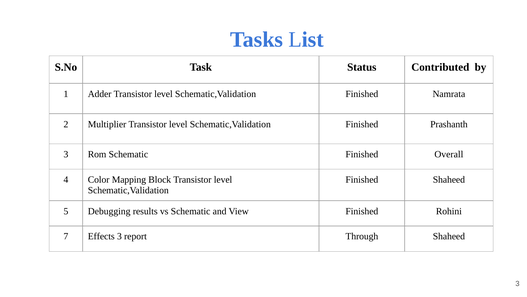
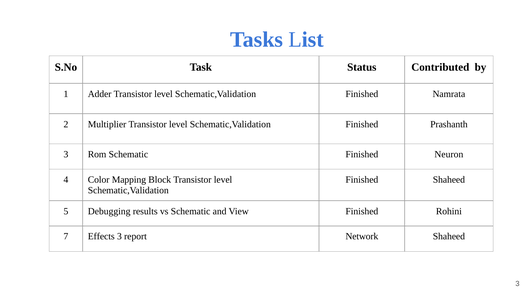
Overall: Overall -> Neuron
Through: Through -> Network
